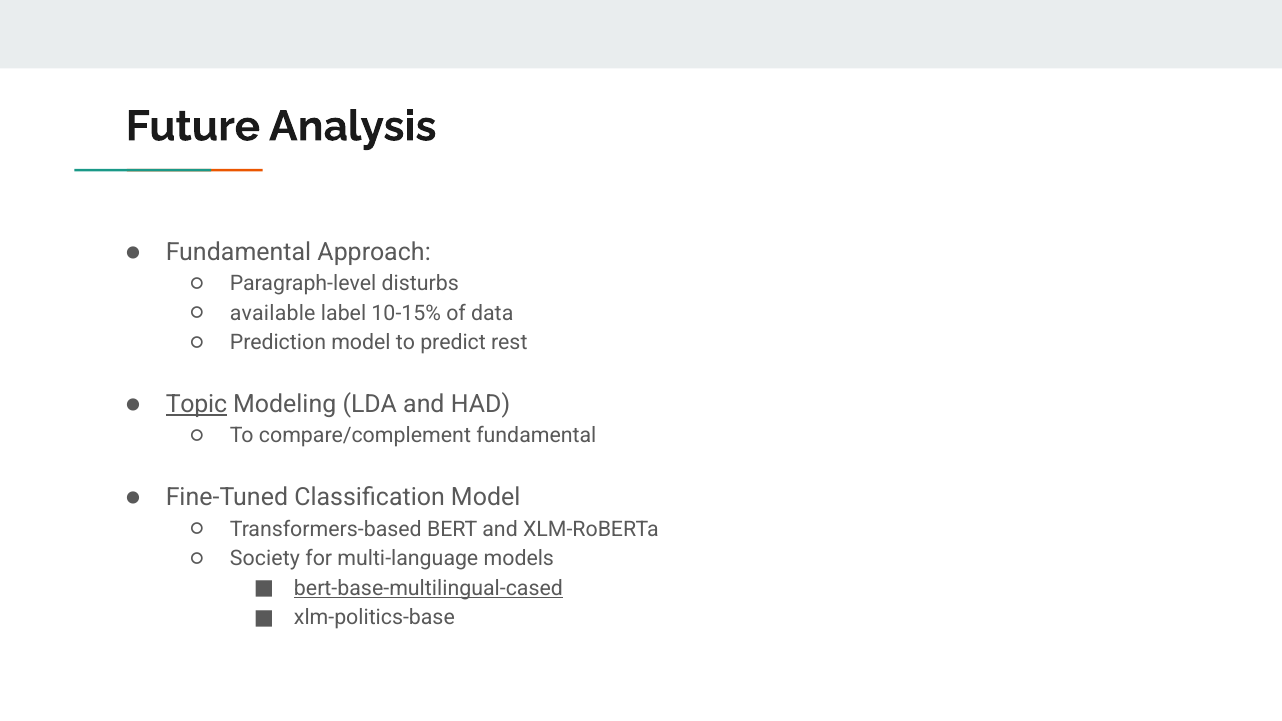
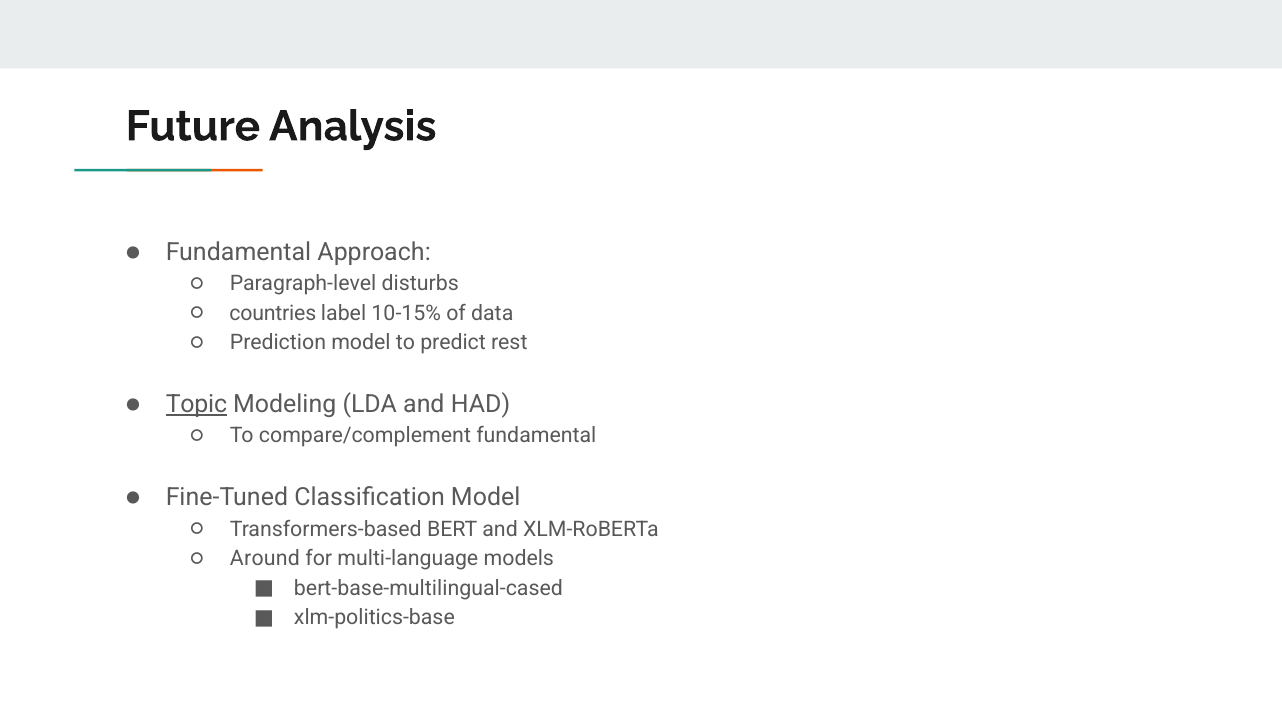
available: available -> countries
Society: Society -> Around
bert-base-multilingual-cased underline: present -> none
